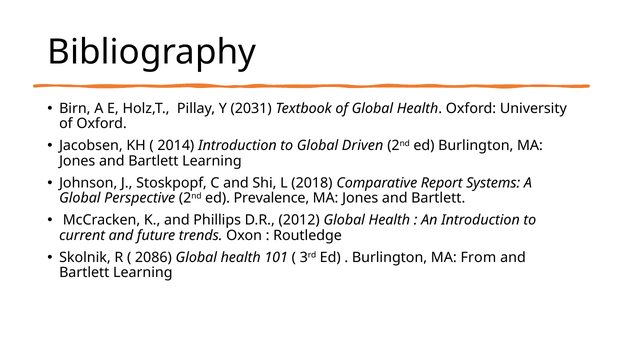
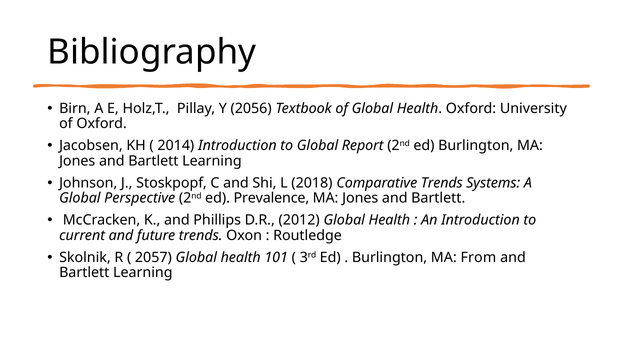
2031: 2031 -> 2056
Driven: Driven -> Report
Comparative Report: Report -> Trends
2086: 2086 -> 2057
